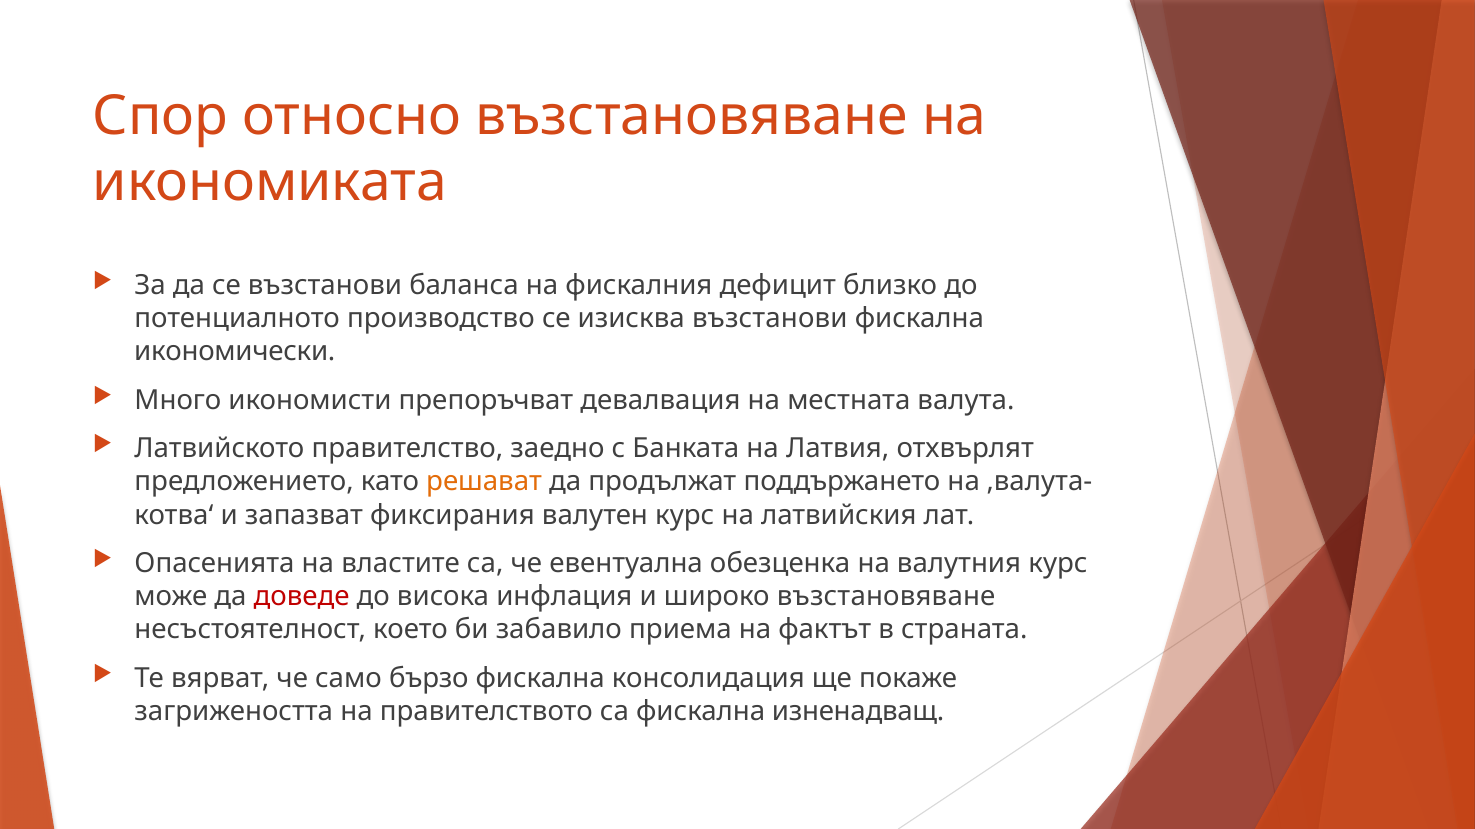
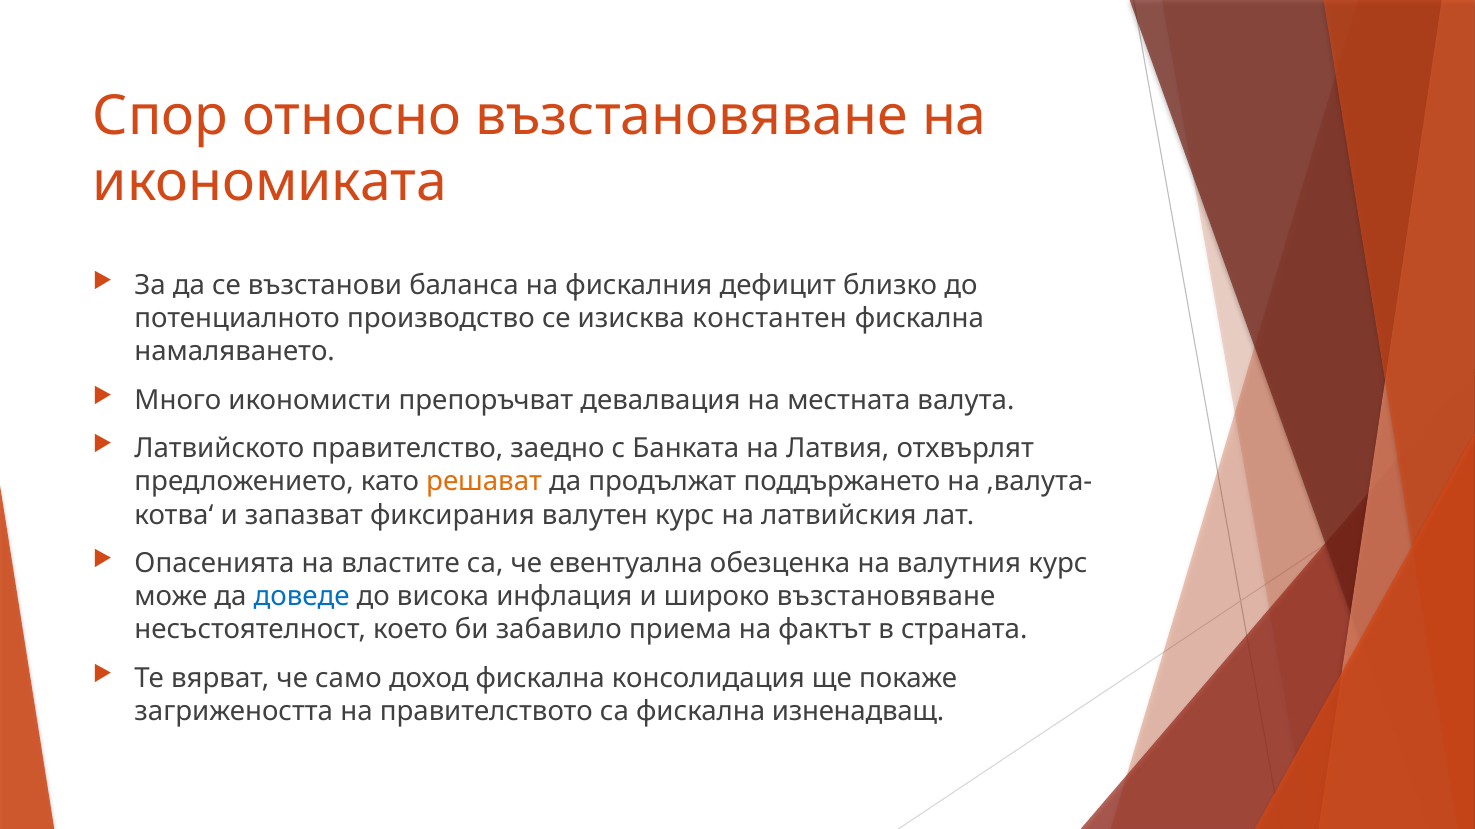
изисква възстанови: възстанови -> константен
икономически: икономически -> намаляването
доведе colour: red -> blue
бързо: бързо -> доход
